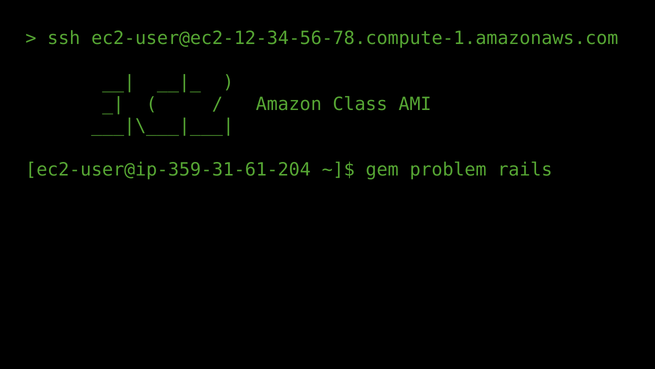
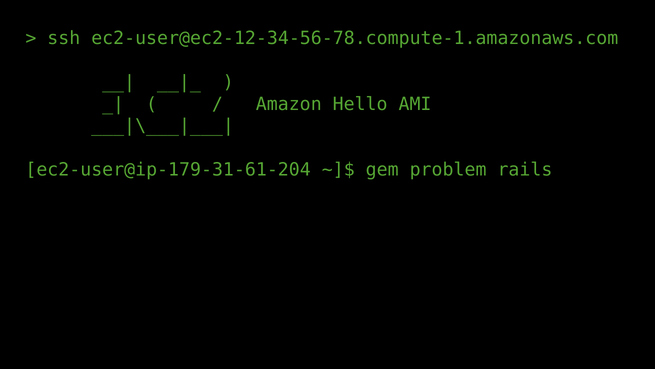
Class: Class -> Hello
ec2-user@ip-359-31-61-204: ec2-user@ip-359-31-61-204 -> ec2-user@ip-179-31-61-204
